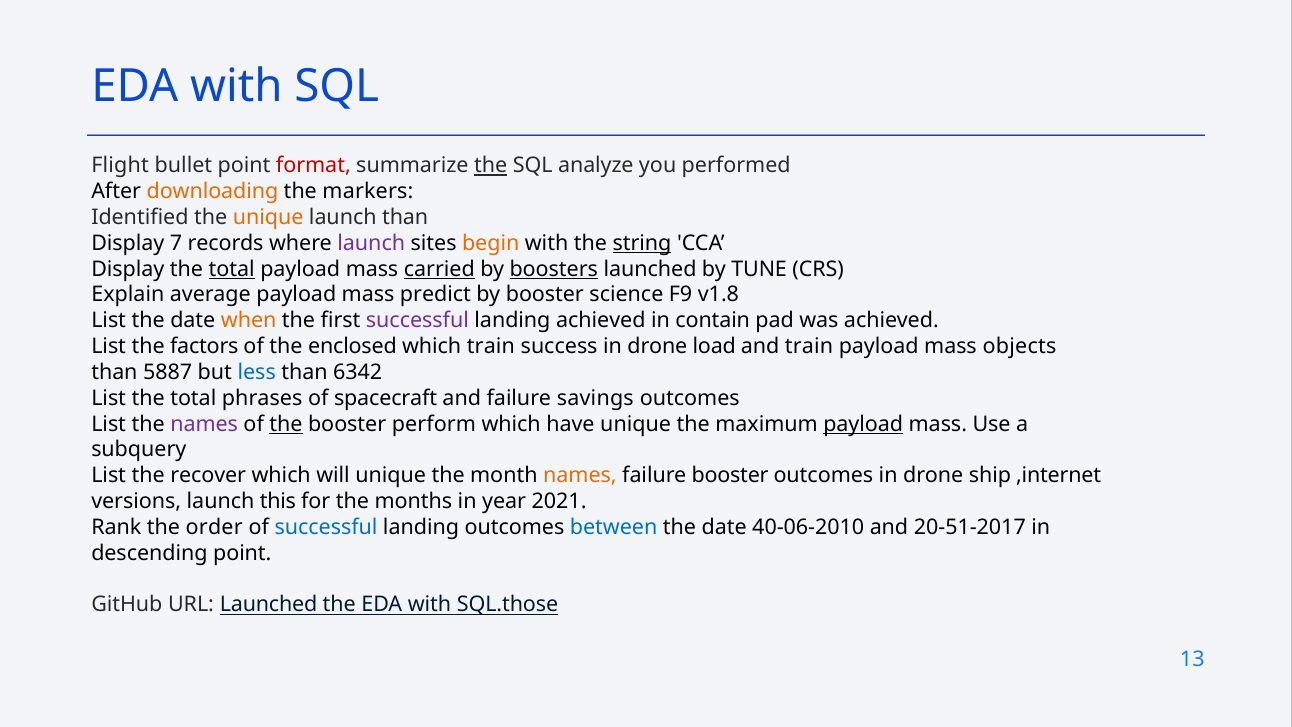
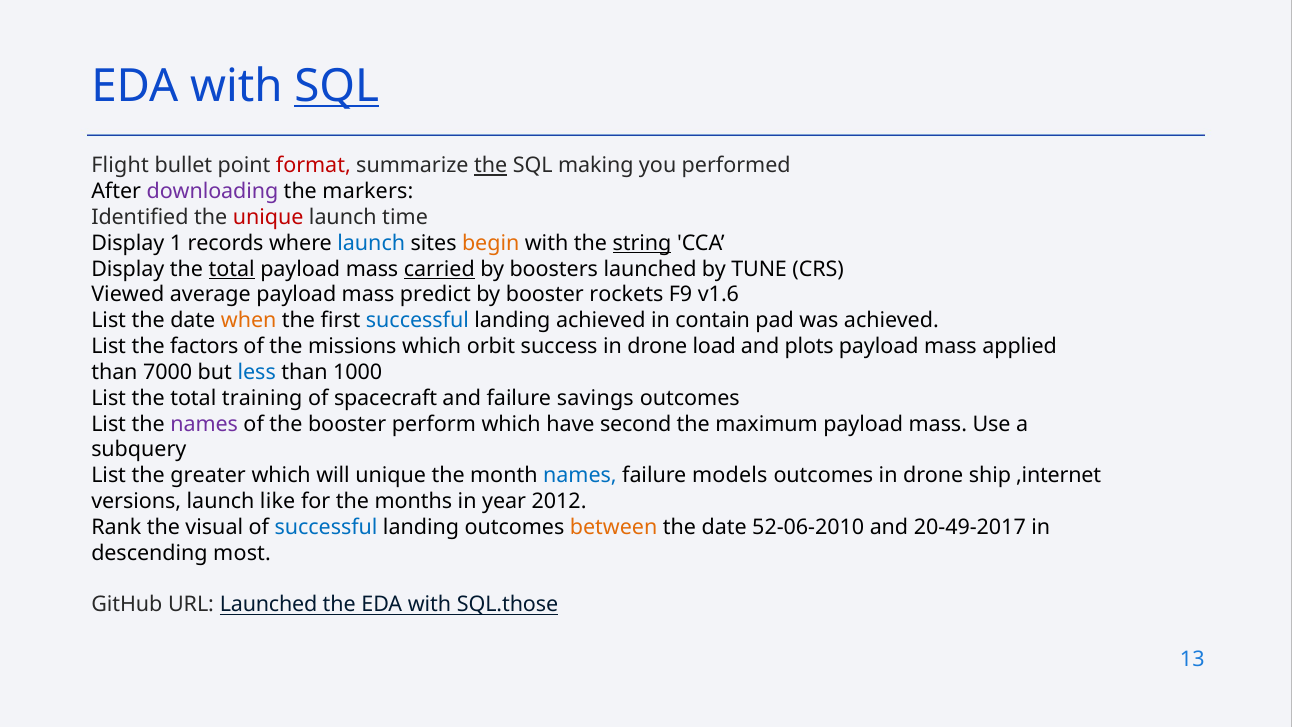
SQL at (337, 86) underline: none -> present
analyze: analyze -> making
downloading colour: orange -> purple
unique at (268, 217) colour: orange -> red
launch than: than -> time
7: 7 -> 1
launch at (371, 243) colour: purple -> blue
boosters underline: present -> none
Explain: Explain -> Viewed
science: science -> rockets
v1.8: v1.8 -> v1.6
successful at (417, 321) colour: purple -> blue
enclosed: enclosed -> missions
which train: train -> orbit
and train: train -> plots
objects: objects -> applied
5887: 5887 -> 7000
6342: 6342 -> 1000
phrases: phrases -> training
the at (286, 424) underline: present -> none
have unique: unique -> second
payload at (863, 424) underline: present -> none
recover: recover -> greater
names at (580, 476) colour: orange -> blue
failure booster: booster -> models
this: this -> like
2021: 2021 -> 2012
order: order -> visual
between colour: blue -> orange
40-06-2010: 40-06-2010 -> 52-06-2010
20-51-2017: 20-51-2017 -> 20-49-2017
descending point: point -> most
